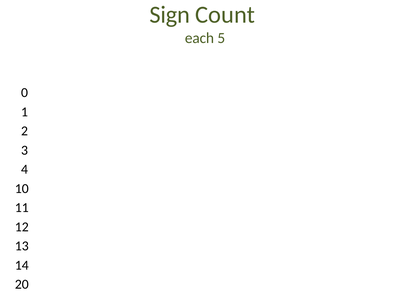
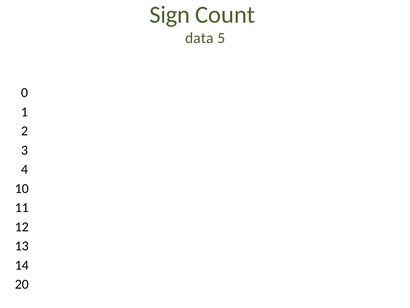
each: each -> data
